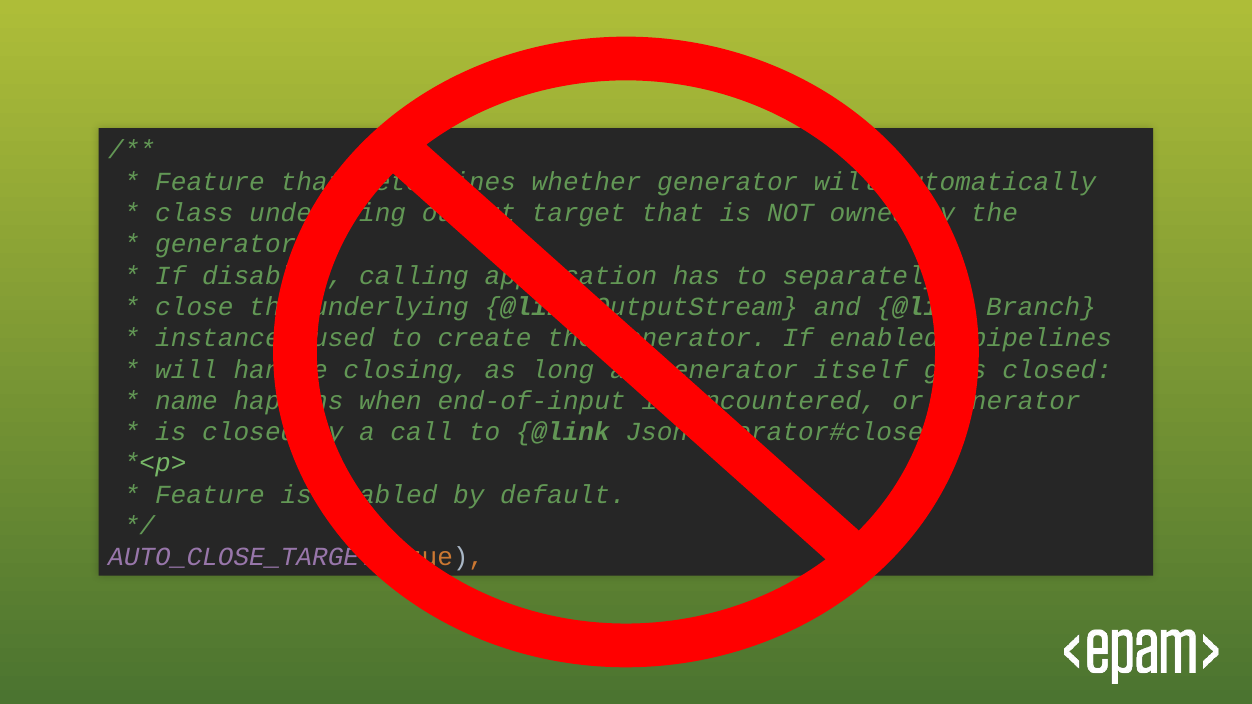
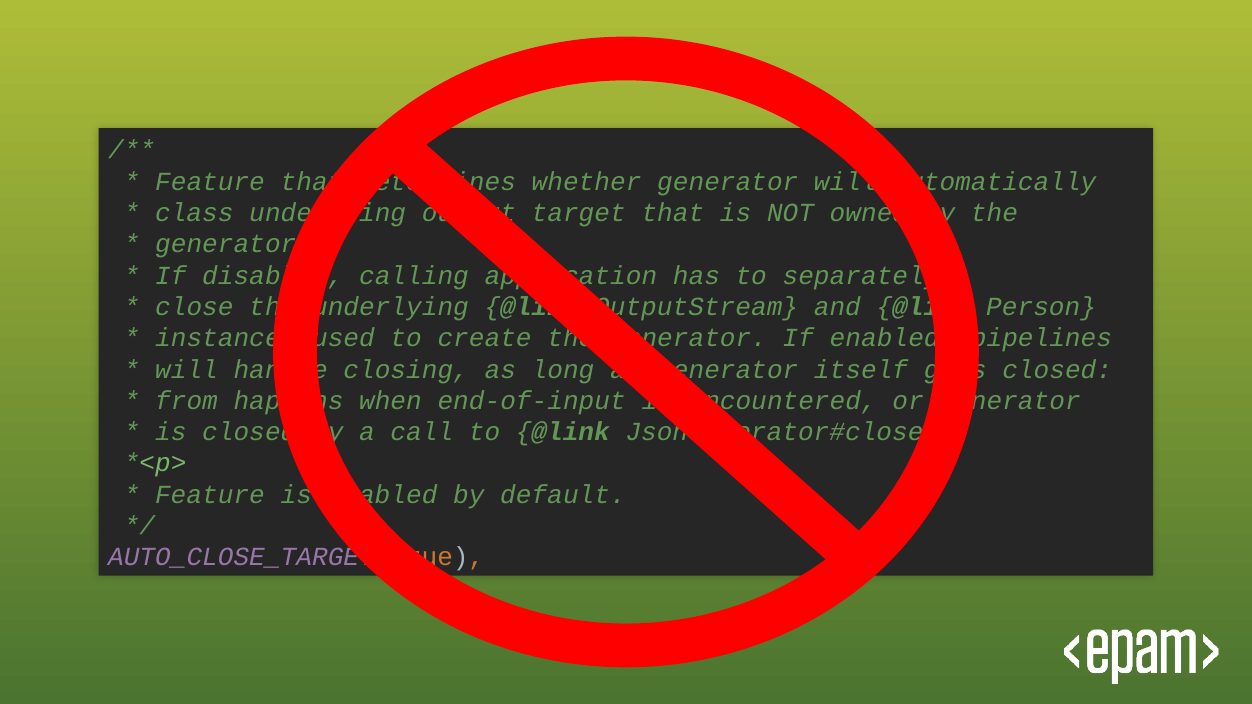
Branch: Branch -> Person
name: name -> from
